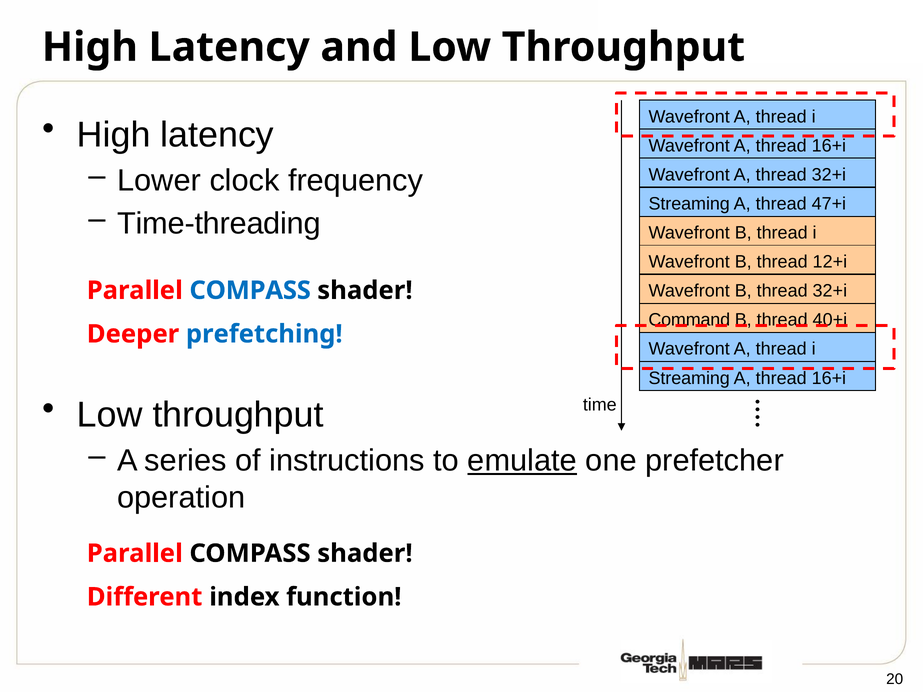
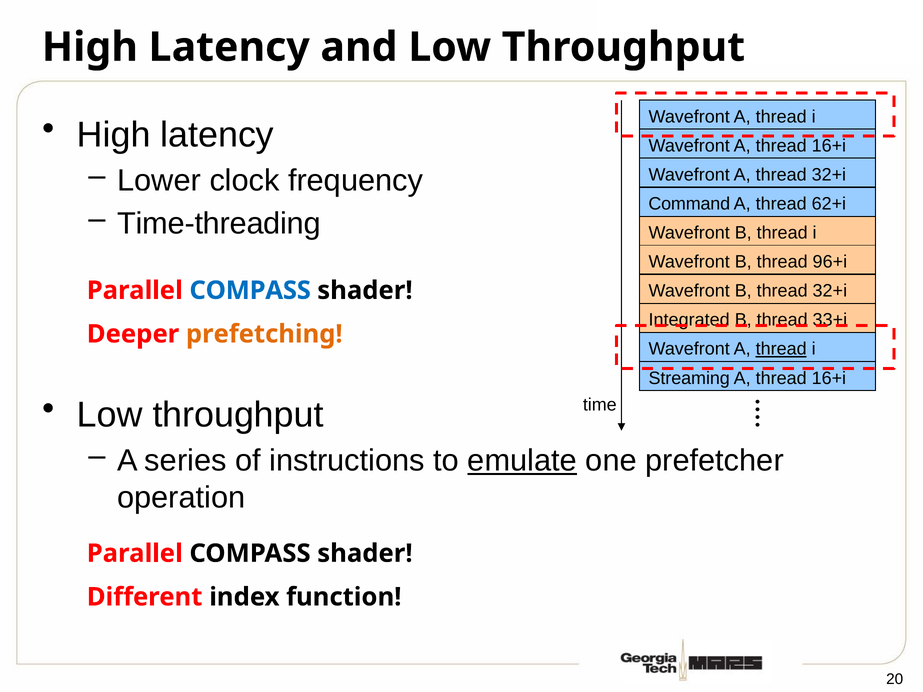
Streaming at (689, 204): Streaming -> Command
47+i: 47+i -> 62+i
12+i: 12+i -> 96+i
Command: Command -> Integrated
40+i: 40+i -> 33+i
prefetching colour: blue -> orange
thread at (781, 349) underline: none -> present
